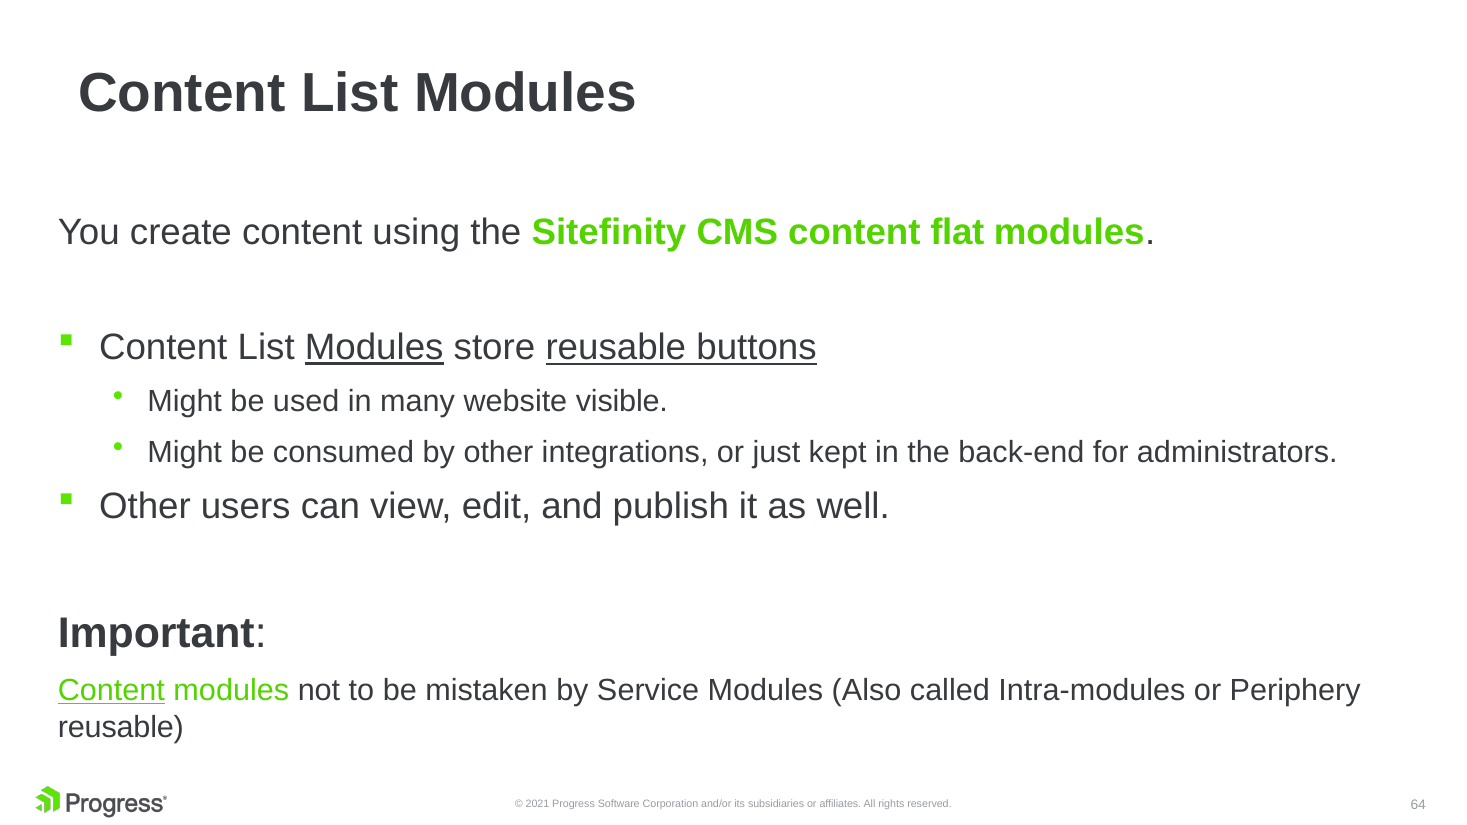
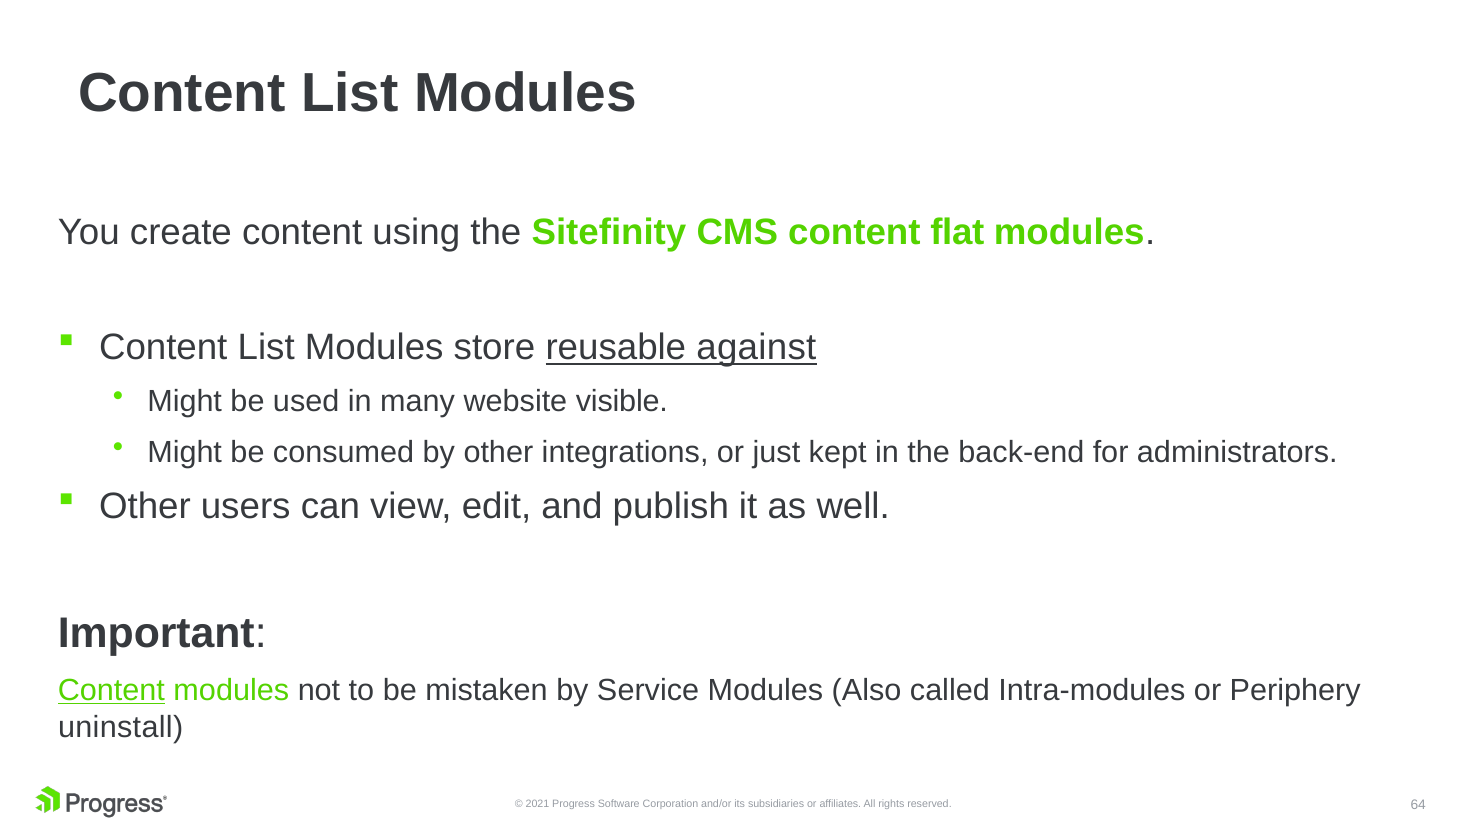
Modules at (374, 348) underline: present -> none
buttons: buttons -> against
reusable at (121, 727): reusable -> uninstall
